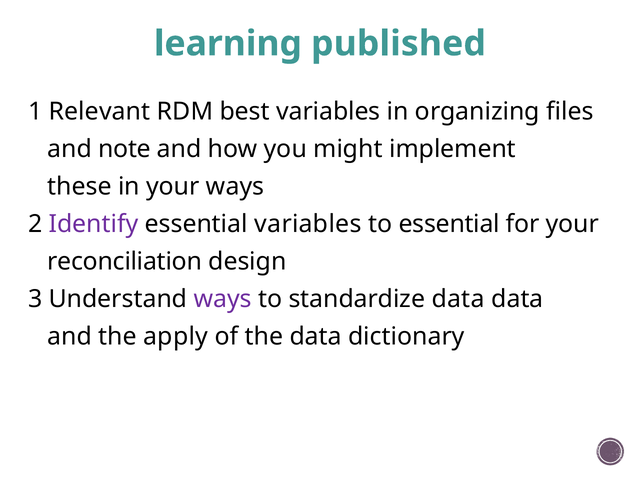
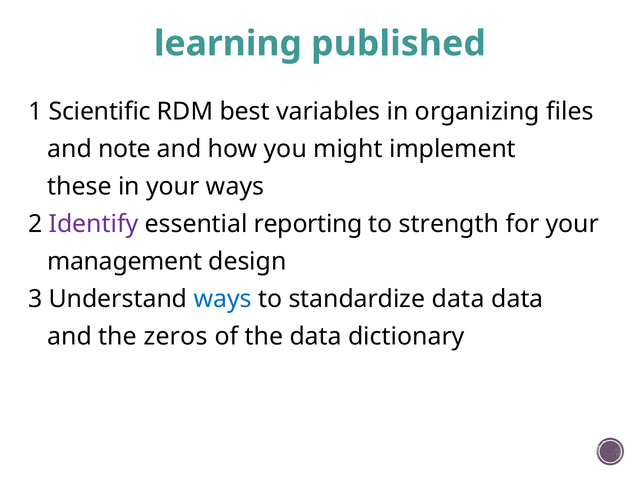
Relevant: Relevant -> Scientific
essential variables: variables -> reporting
to essential: essential -> strength
reconciliation: reconciliation -> management
ways at (223, 299) colour: purple -> blue
apply: apply -> zeros
